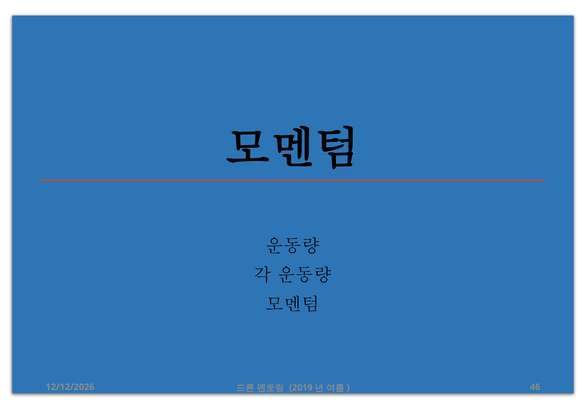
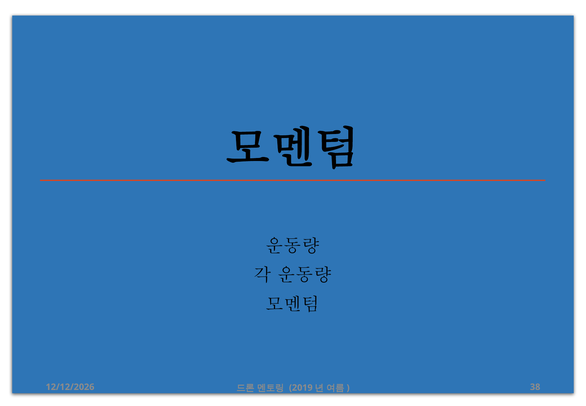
46: 46 -> 38
